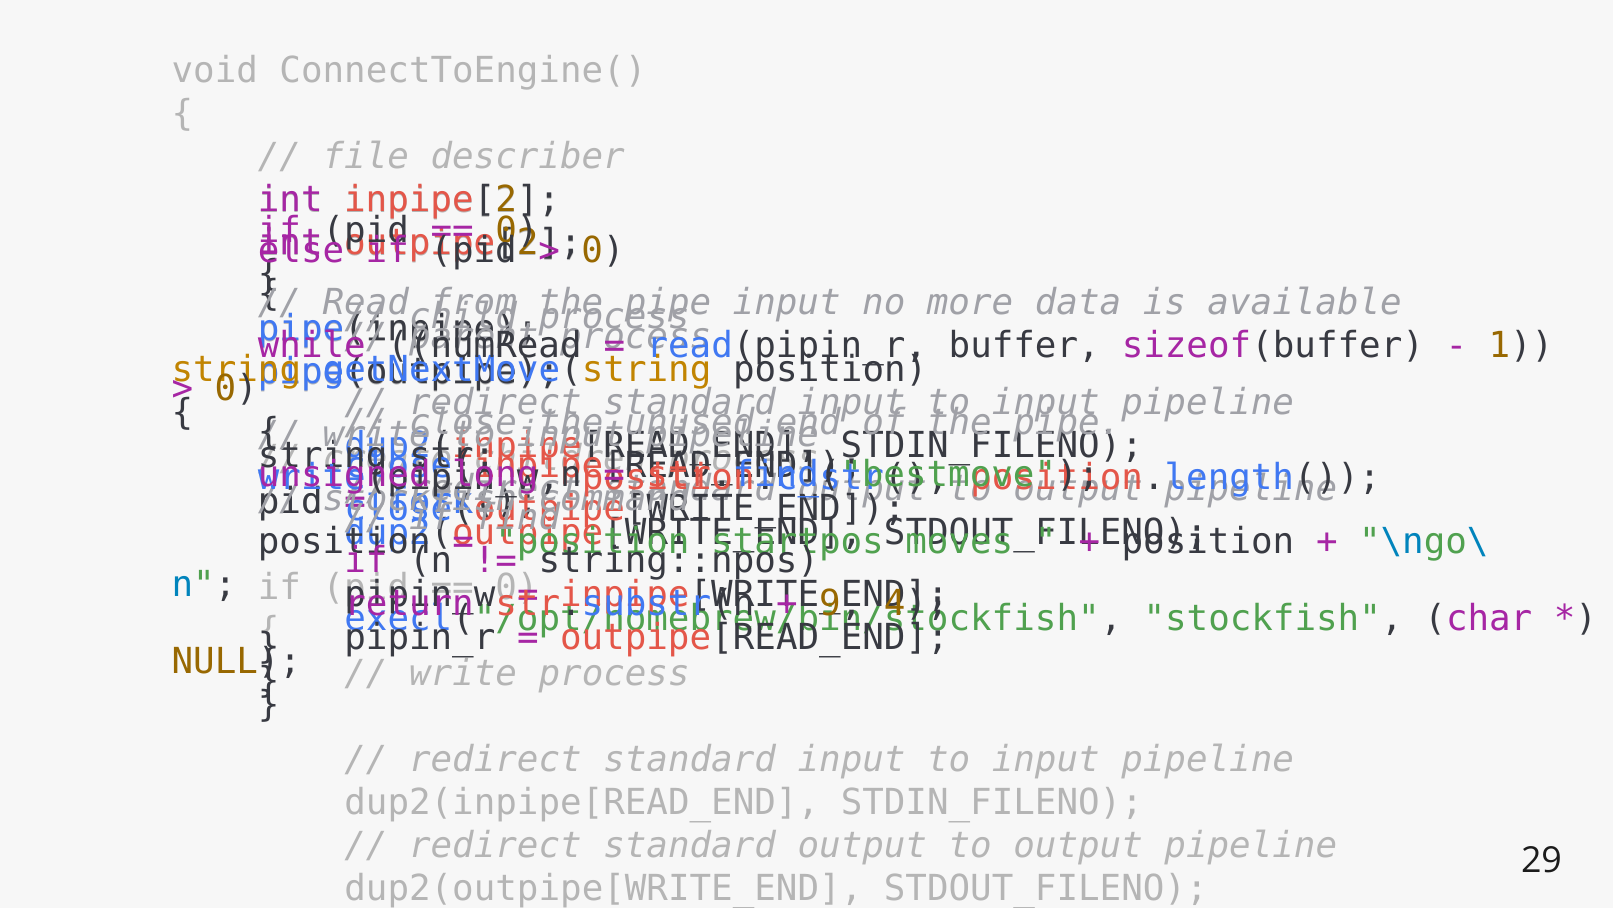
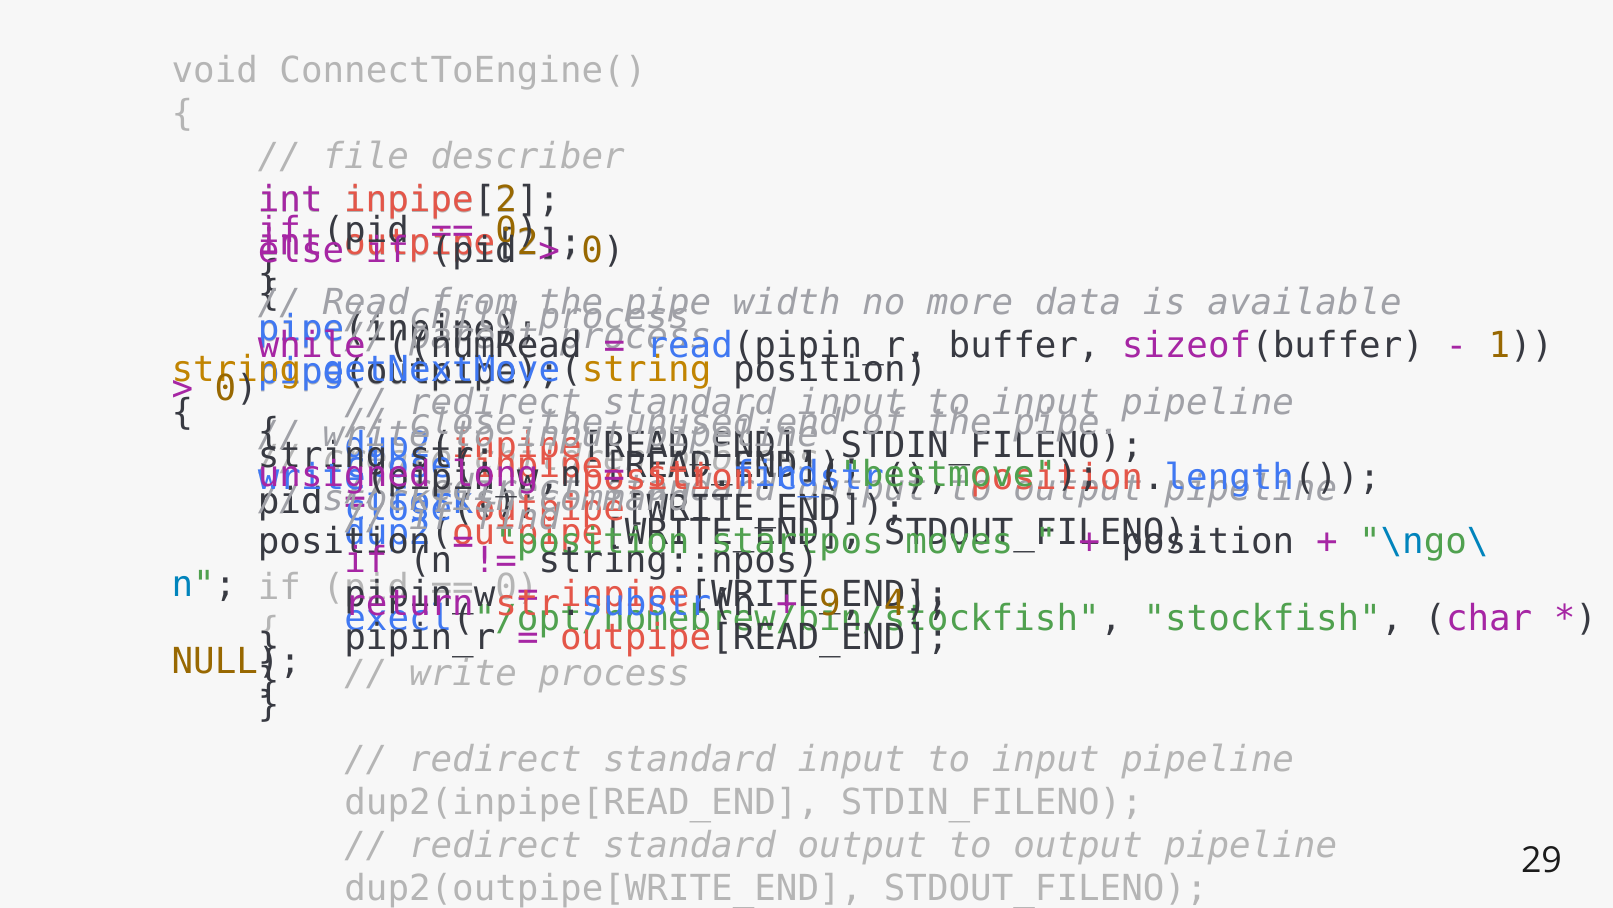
input at (787, 302): input -> width
